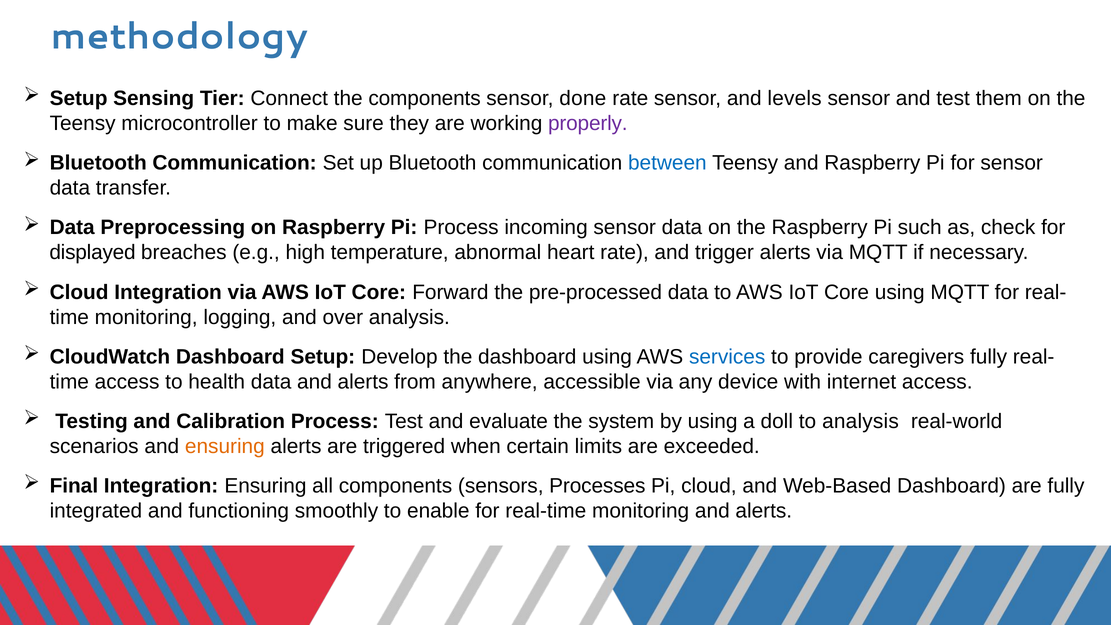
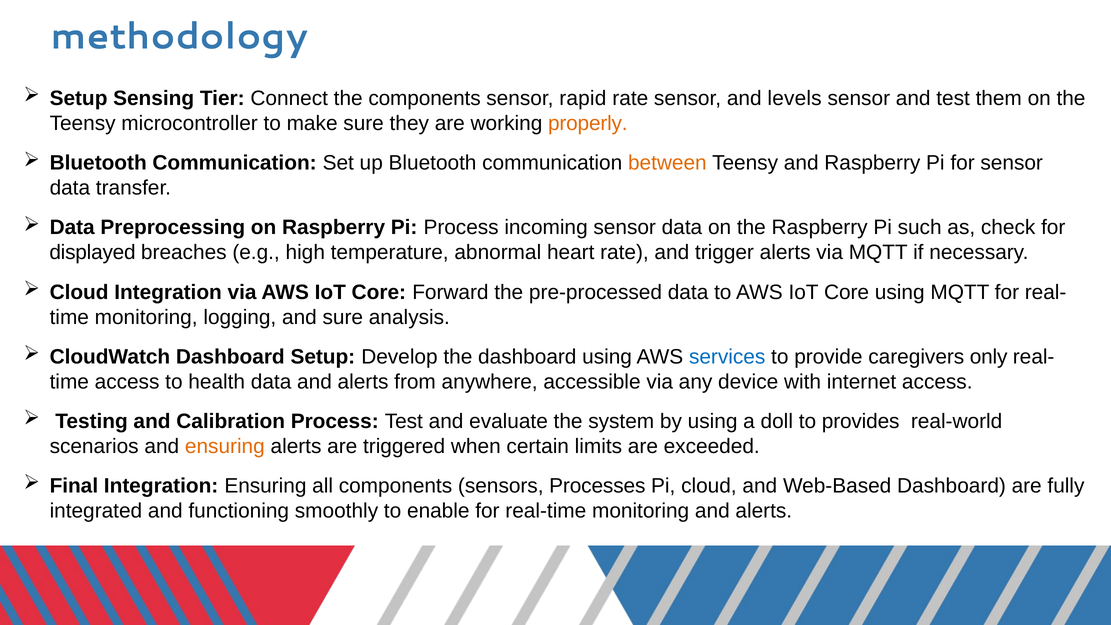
done: done -> rapid
properly colour: purple -> orange
between colour: blue -> orange
and over: over -> sure
caregivers fully: fully -> only
to analysis: analysis -> provides
